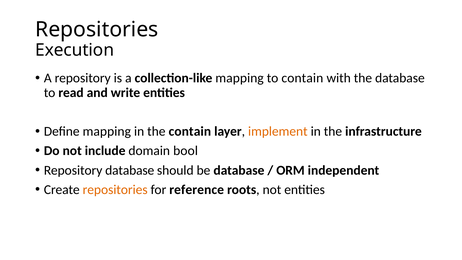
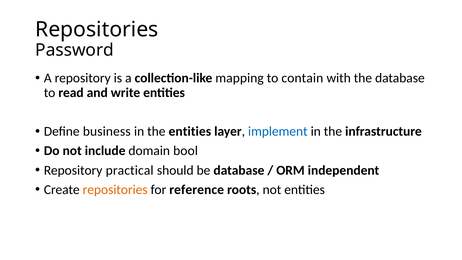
Execution: Execution -> Password
Define mapping: mapping -> business
the contain: contain -> entities
implement colour: orange -> blue
Repository database: database -> practical
